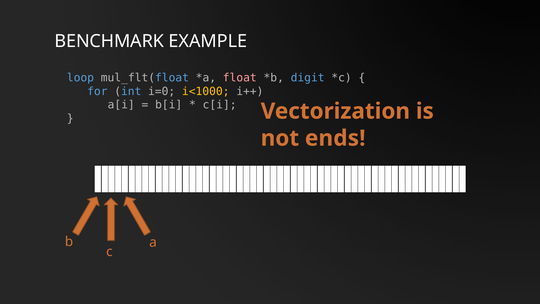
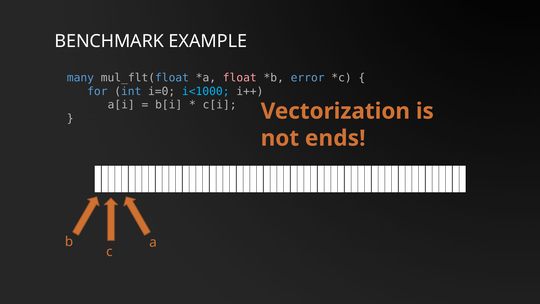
loop: loop -> many
digit: digit -> error
i<1000 colour: yellow -> light blue
